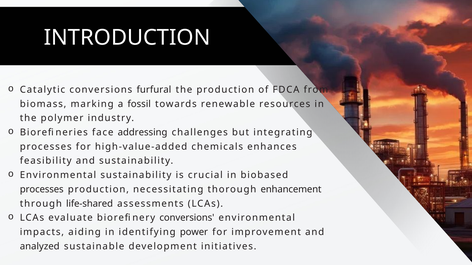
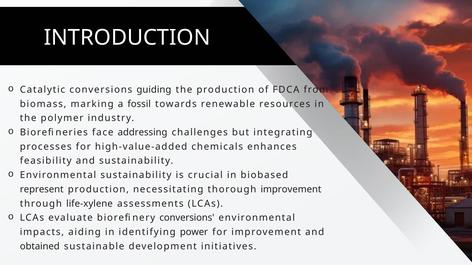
furfural: furfural -> guiding
processes at (42, 190): processes -> represent
thorough enhancement: enhancement -> improvement
life-shared: life-shared -> life-xylene
analyzed: analyzed -> obtained
